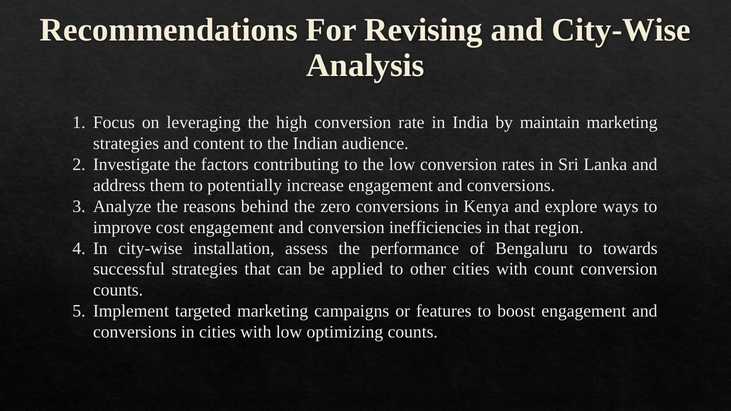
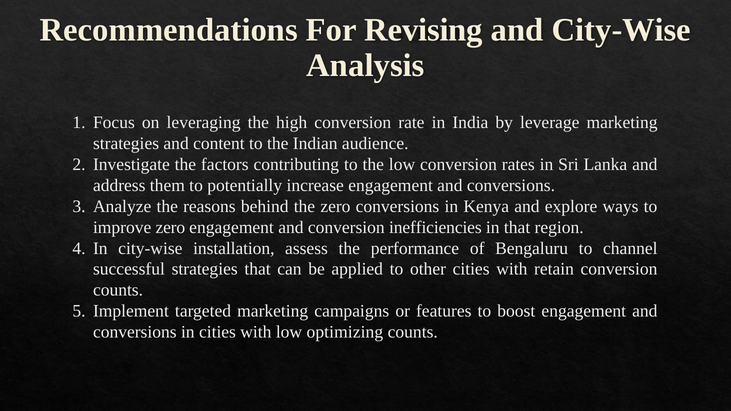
maintain: maintain -> leverage
improve cost: cost -> zero
towards: towards -> channel
count: count -> retain
